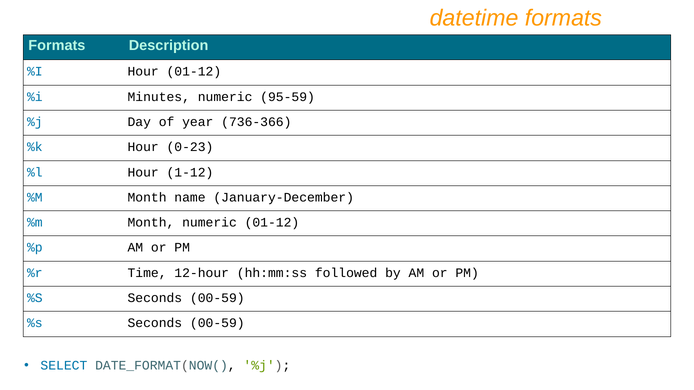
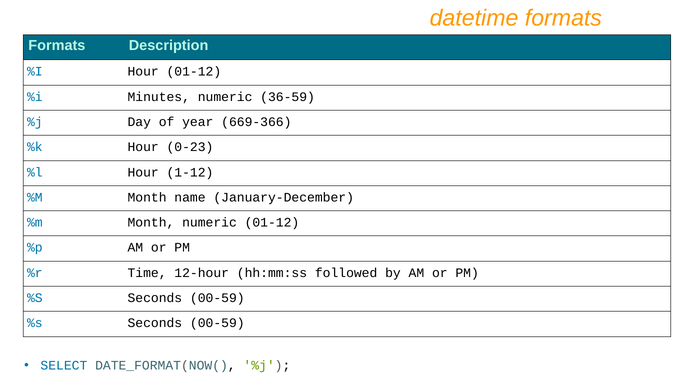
95-59: 95-59 -> 36-59
736-366: 736-366 -> 669-366
